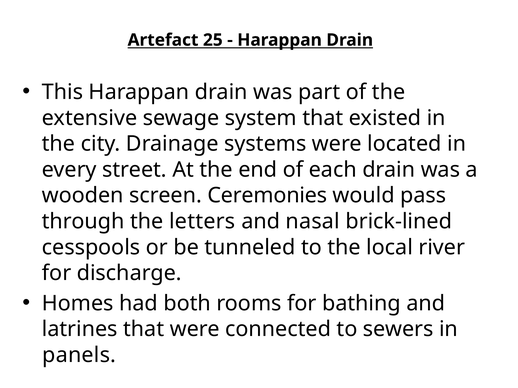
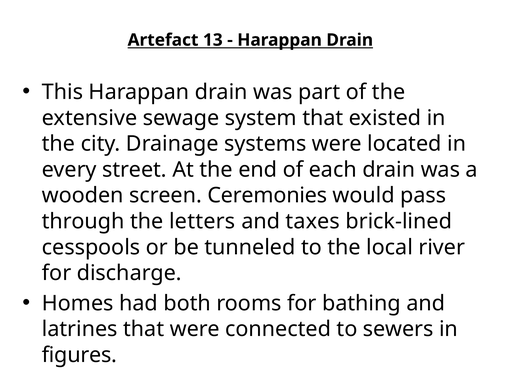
25: 25 -> 13
nasal: nasal -> taxes
panels: panels -> figures
